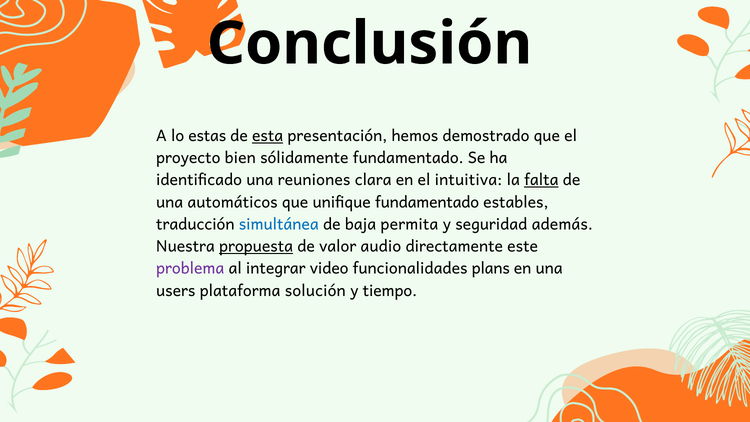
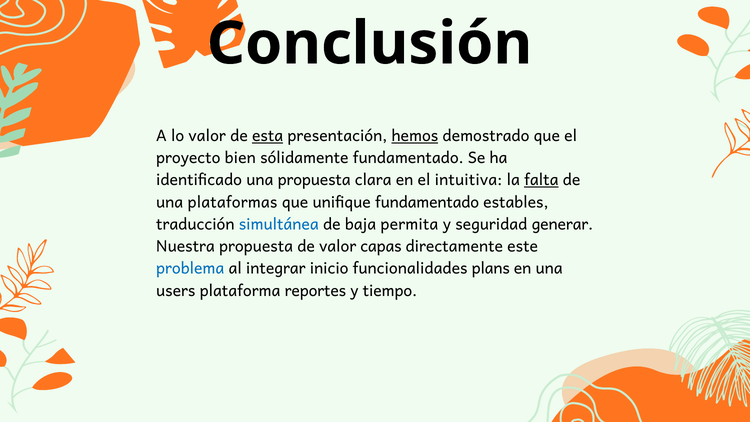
lo estas: estas -> valor
hemos underline: none -> present
una reuniones: reuniones -> propuesta
automáticos: automáticos -> plataformas
además: además -> generar
propuesta at (256, 247) underline: present -> none
audio: audio -> capas
problema colour: purple -> blue
video: video -> inicio
solución: solución -> reportes
